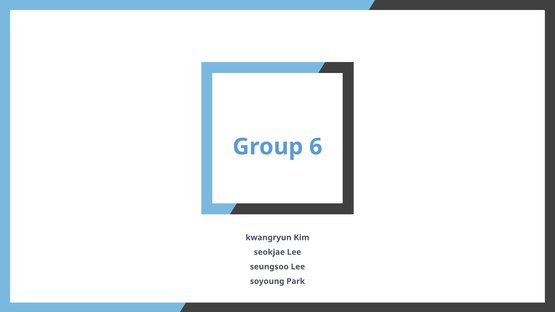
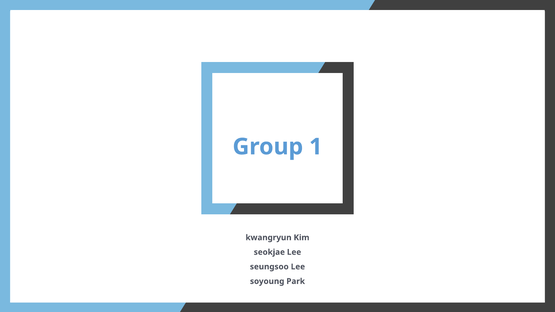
6: 6 -> 1
